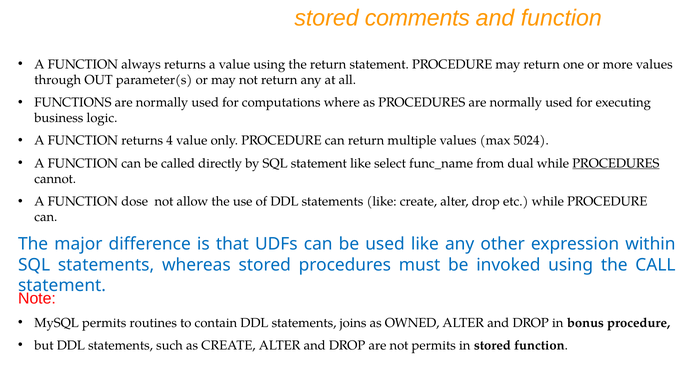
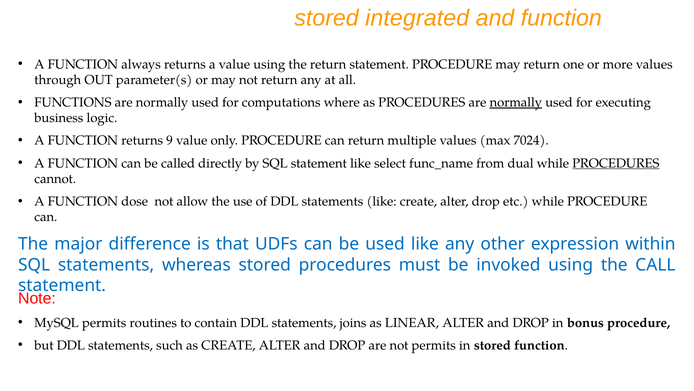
comments: comments -> integrated
normally at (516, 102) underline: none -> present
4: 4 -> 9
5024: 5024 -> 7024
OWNED: OWNED -> LINEAR
